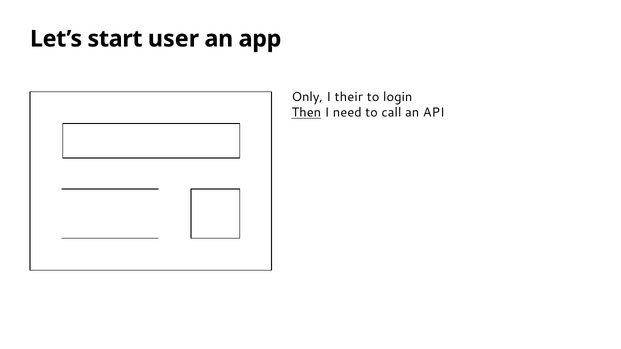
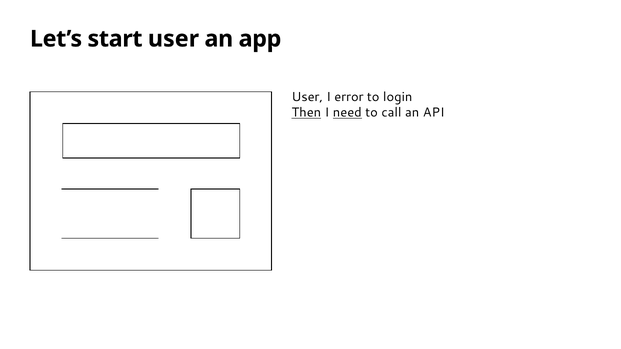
Only at (307, 97): Only -> User
their: their -> error
need underline: none -> present
